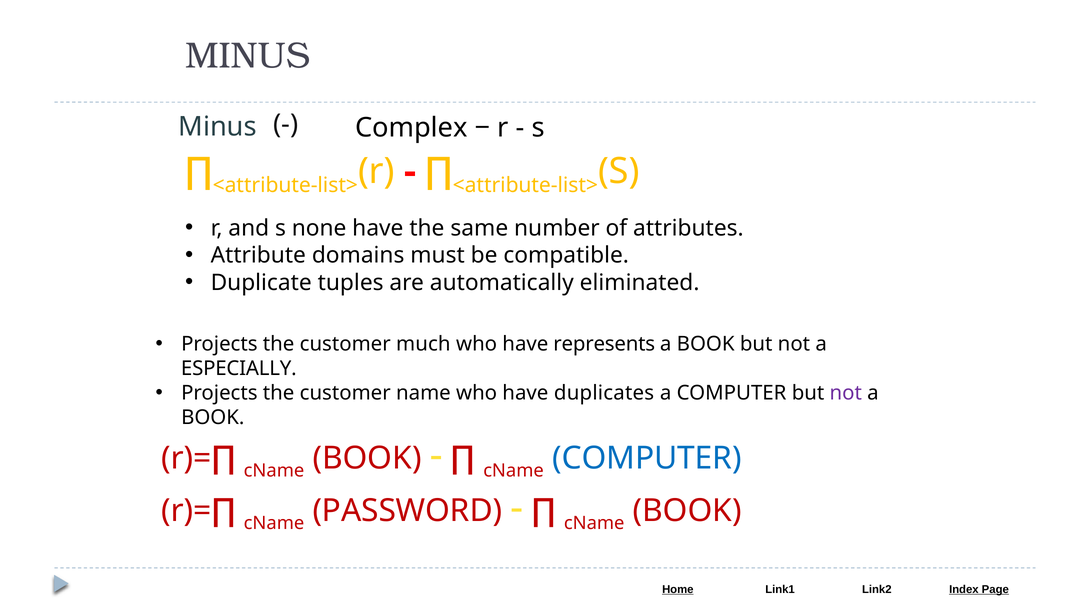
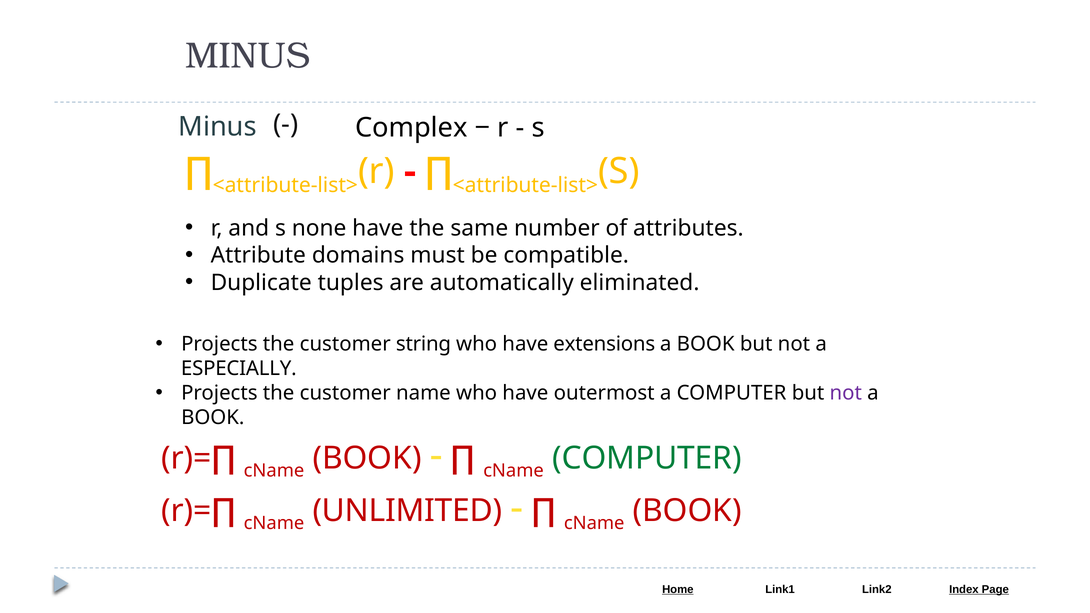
much: much -> string
represents: represents -> extensions
duplicates: duplicates -> outermost
COMPUTER at (647, 458) colour: blue -> green
PASSWORD: PASSWORD -> UNLIMITED
